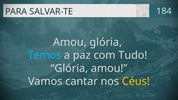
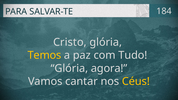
Amou at (70, 42): Amou -> Cristo
Temos colour: light blue -> yellow
Glória amou: amou -> agora
